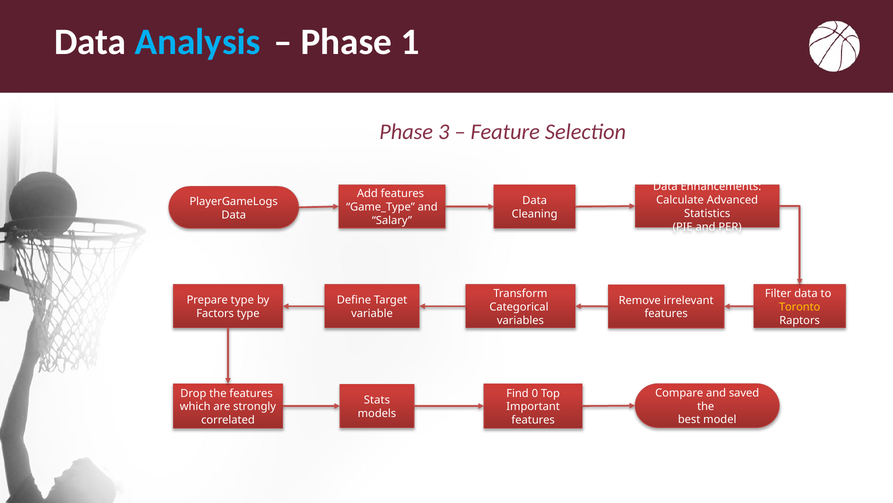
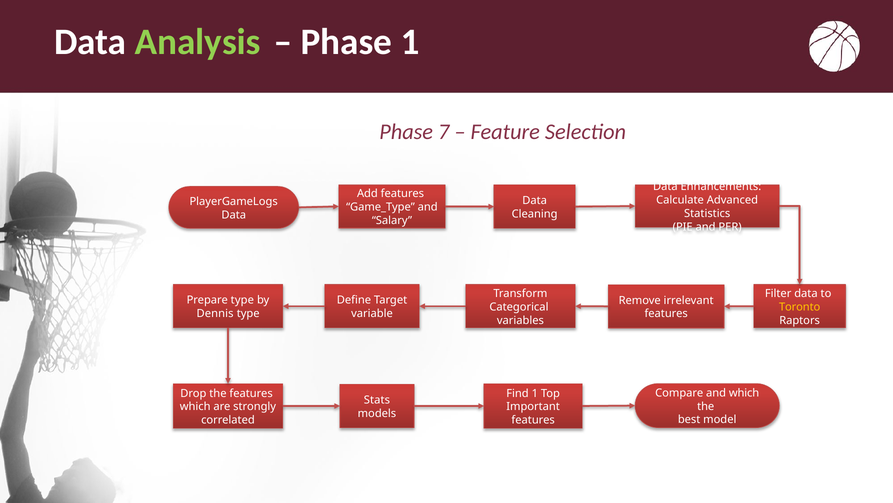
Analysis colour: light blue -> light green
3: 3 -> 7
Factors: Factors -> Dennis
and saved: saved -> which
Find 0: 0 -> 1
